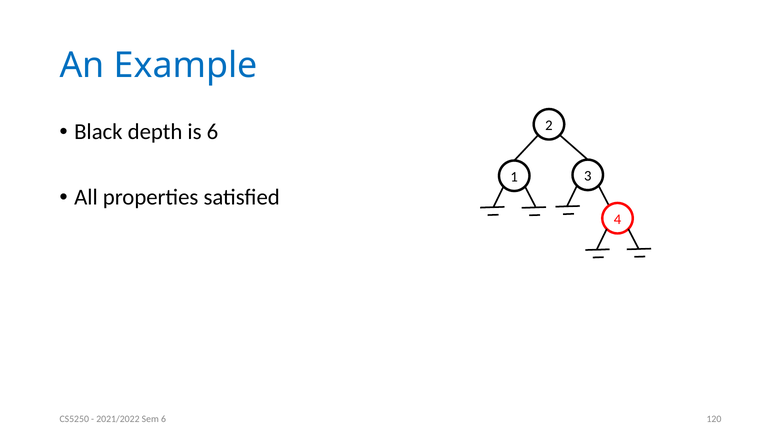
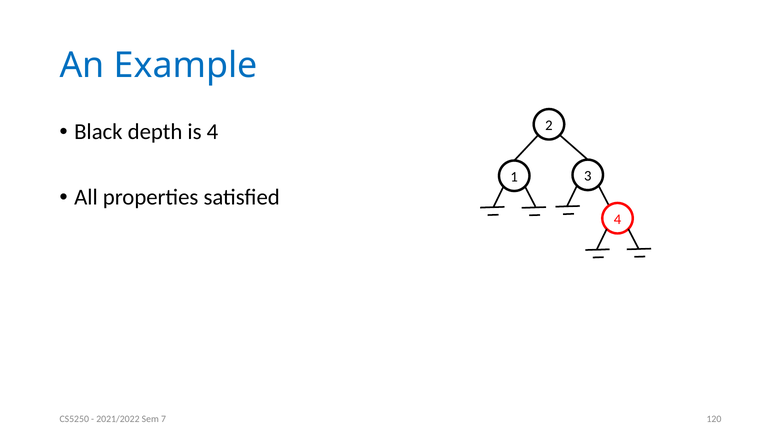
is 6: 6 -> 4
Sem 6: 6 -> 7
